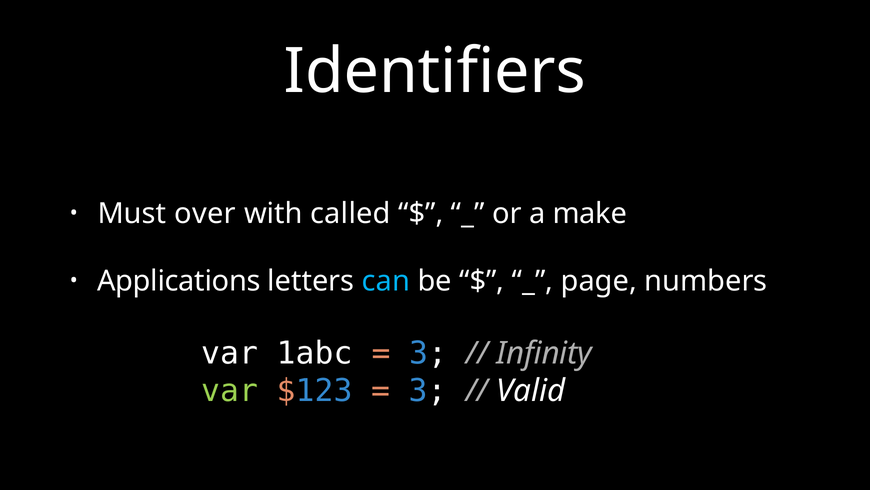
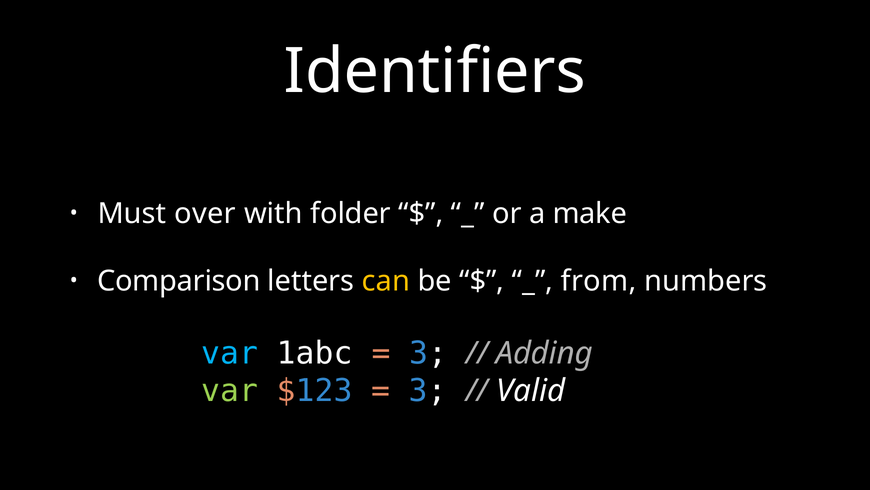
called: called -> folder
Applications: Applications -> Comparison
can colour: light blue -> yellow
page: page -> from
var at (230, 353) colour: white -> light blue
Infinity: Infinity -> Adding
